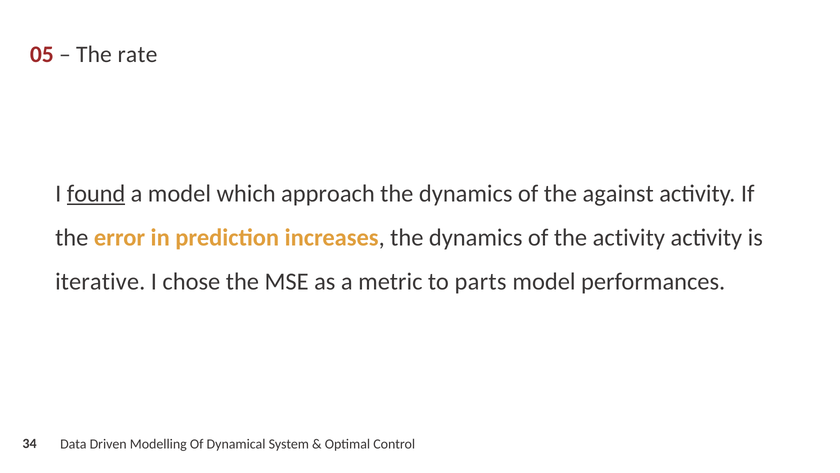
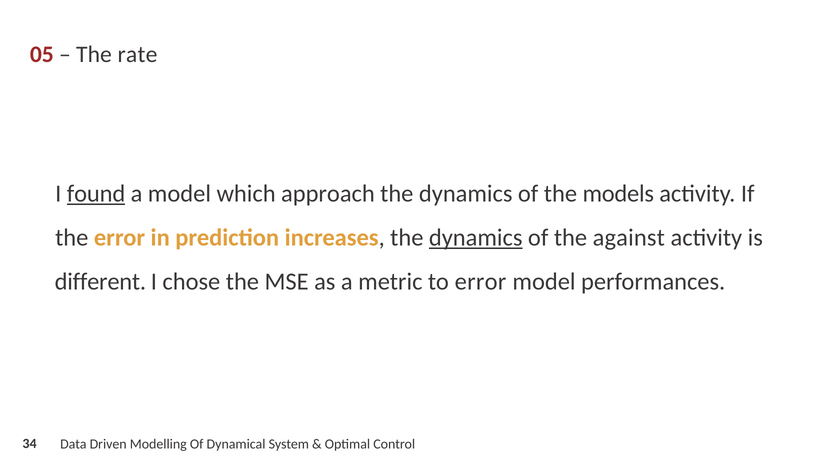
against: against -> models
dynamics at (476, 237) underline: none -> present
the activity: activity -> against
iterative: iterative -> different
to parts: parts -> error
